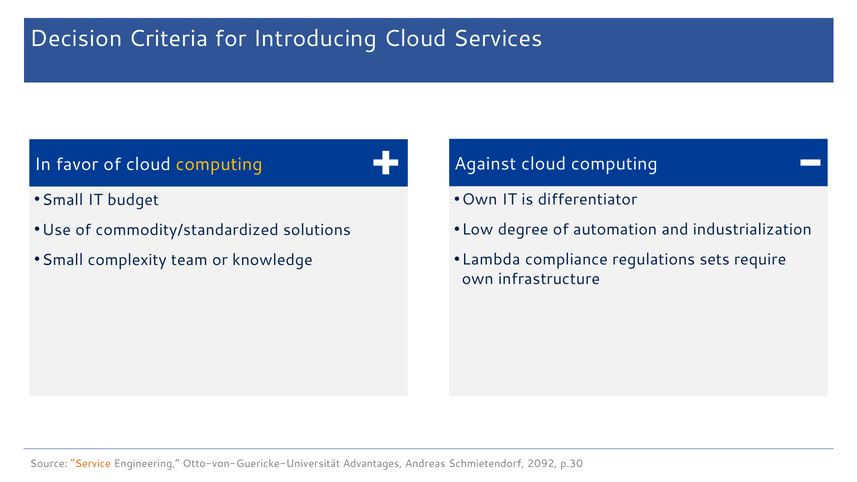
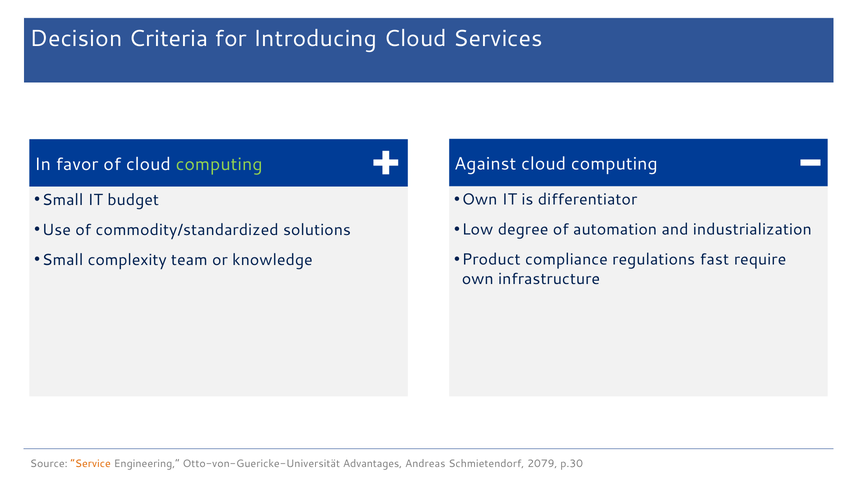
computing at (219, 164) colour: yellow -> light green
Lambda: Lambda -> Product
sets: sets -> fast
2092: 2092 -> 2079
